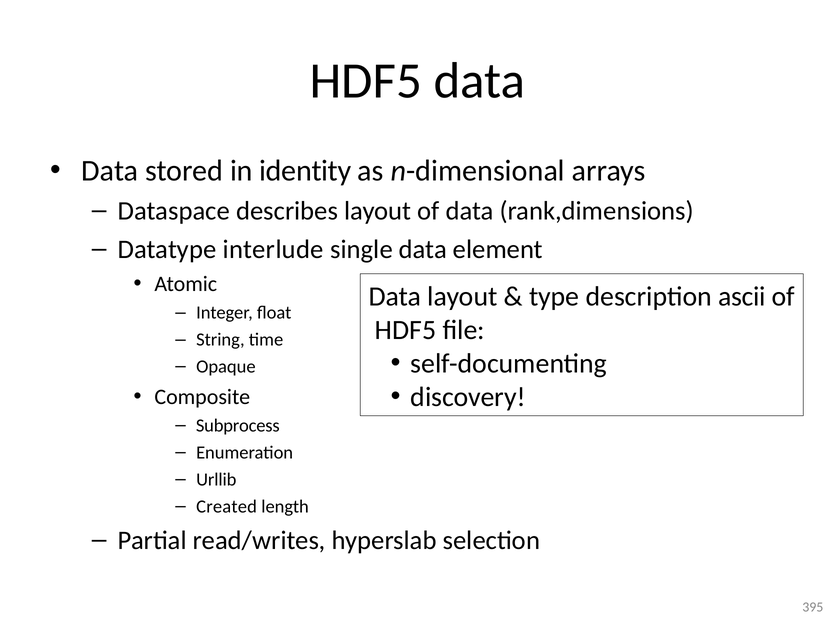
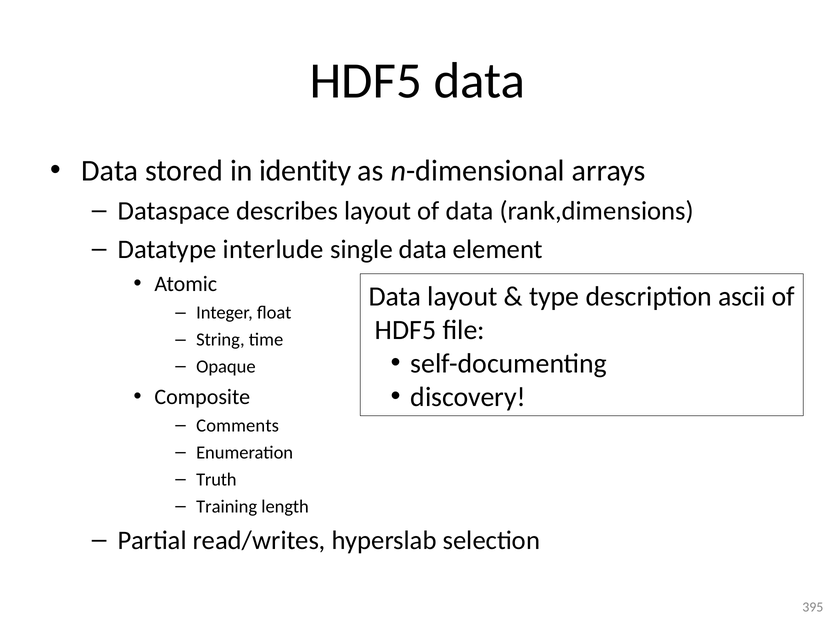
Subprocess: Subprocess -> Comments
Urllib: Urllib -> Truth
Created: Created -> Training
